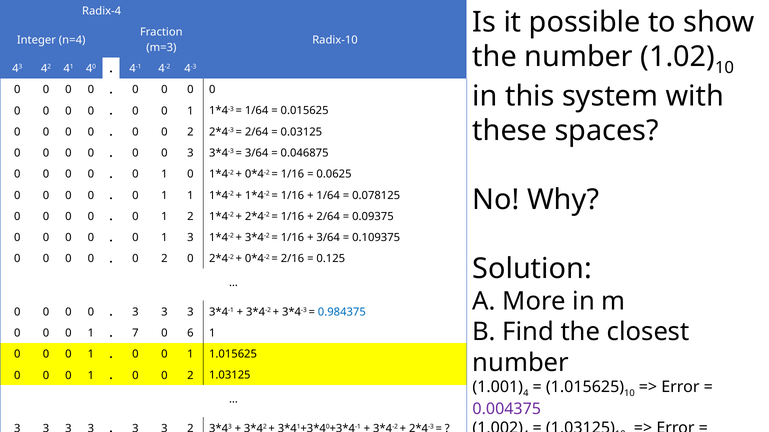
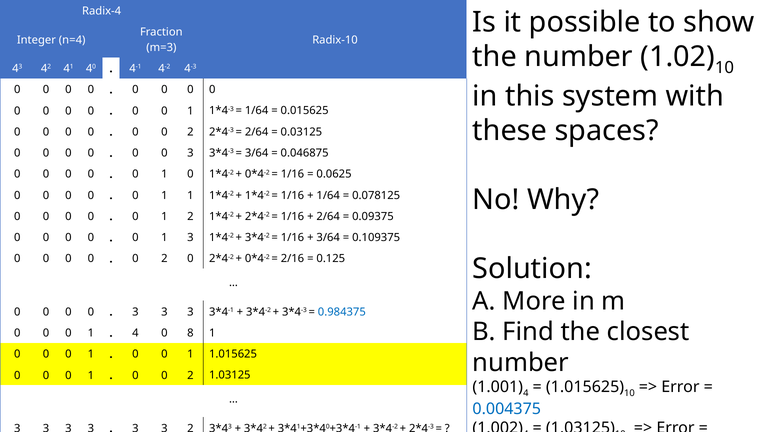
7 at (135, 333): 7 -> 4
6: 6 -> 8
0.004375 colour: purple -> blue
